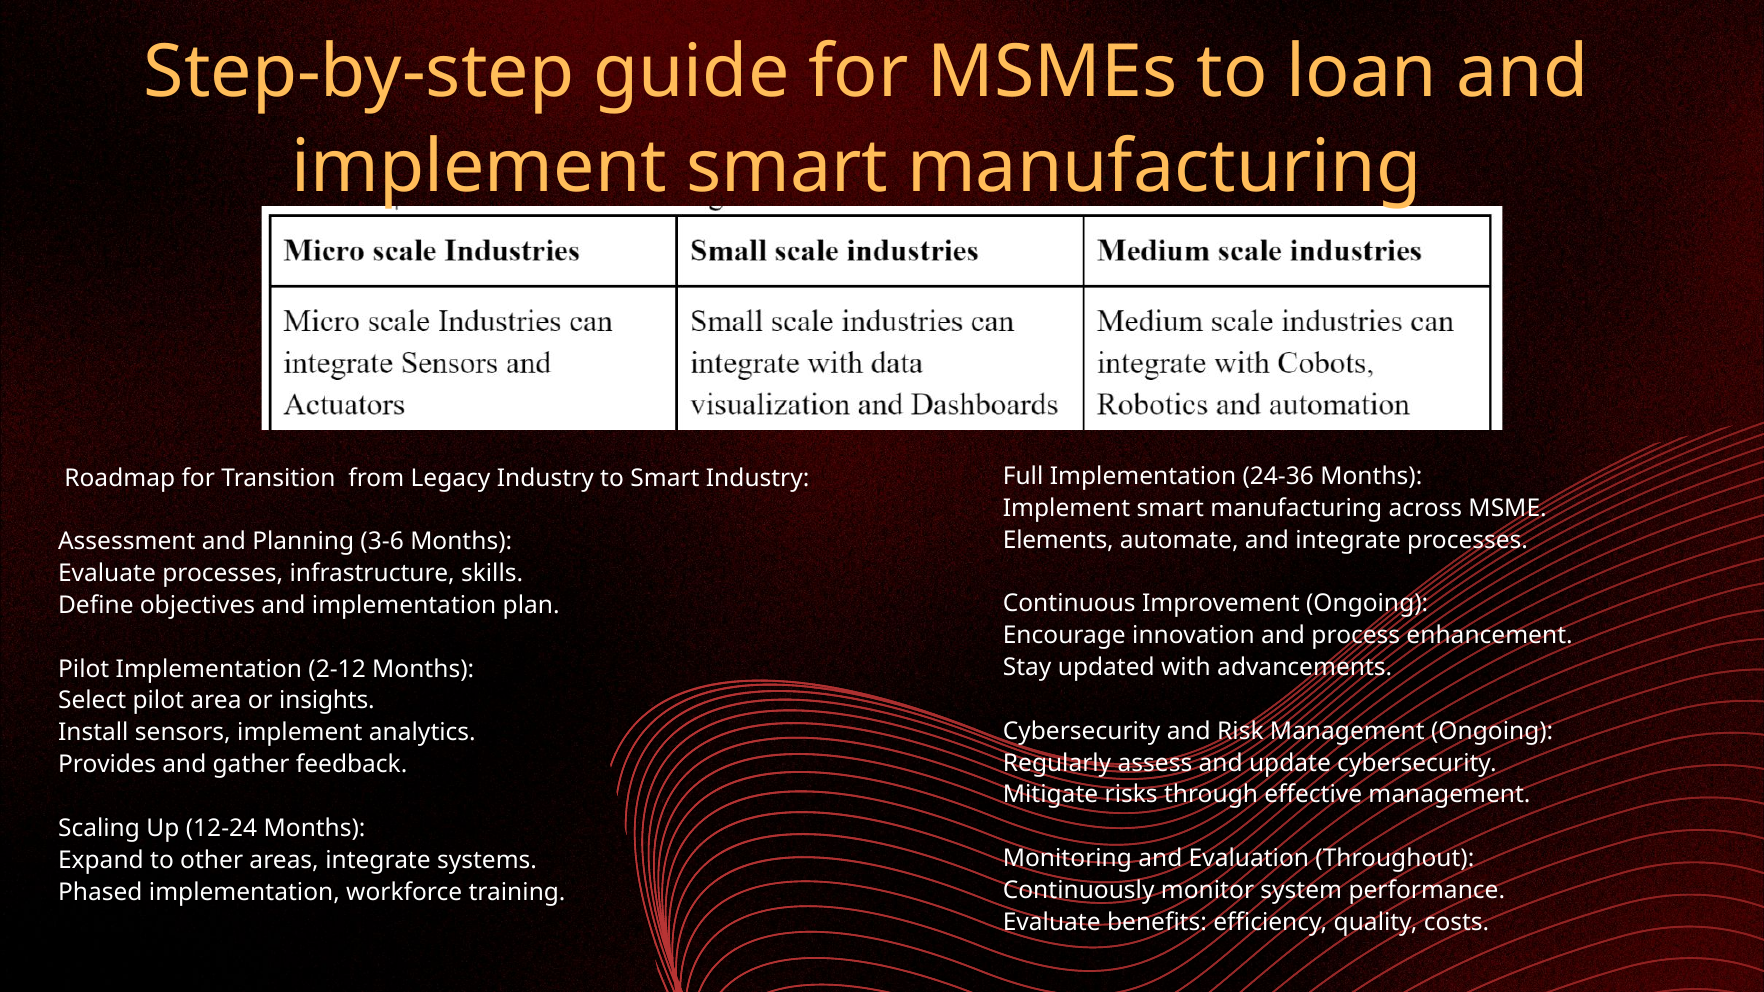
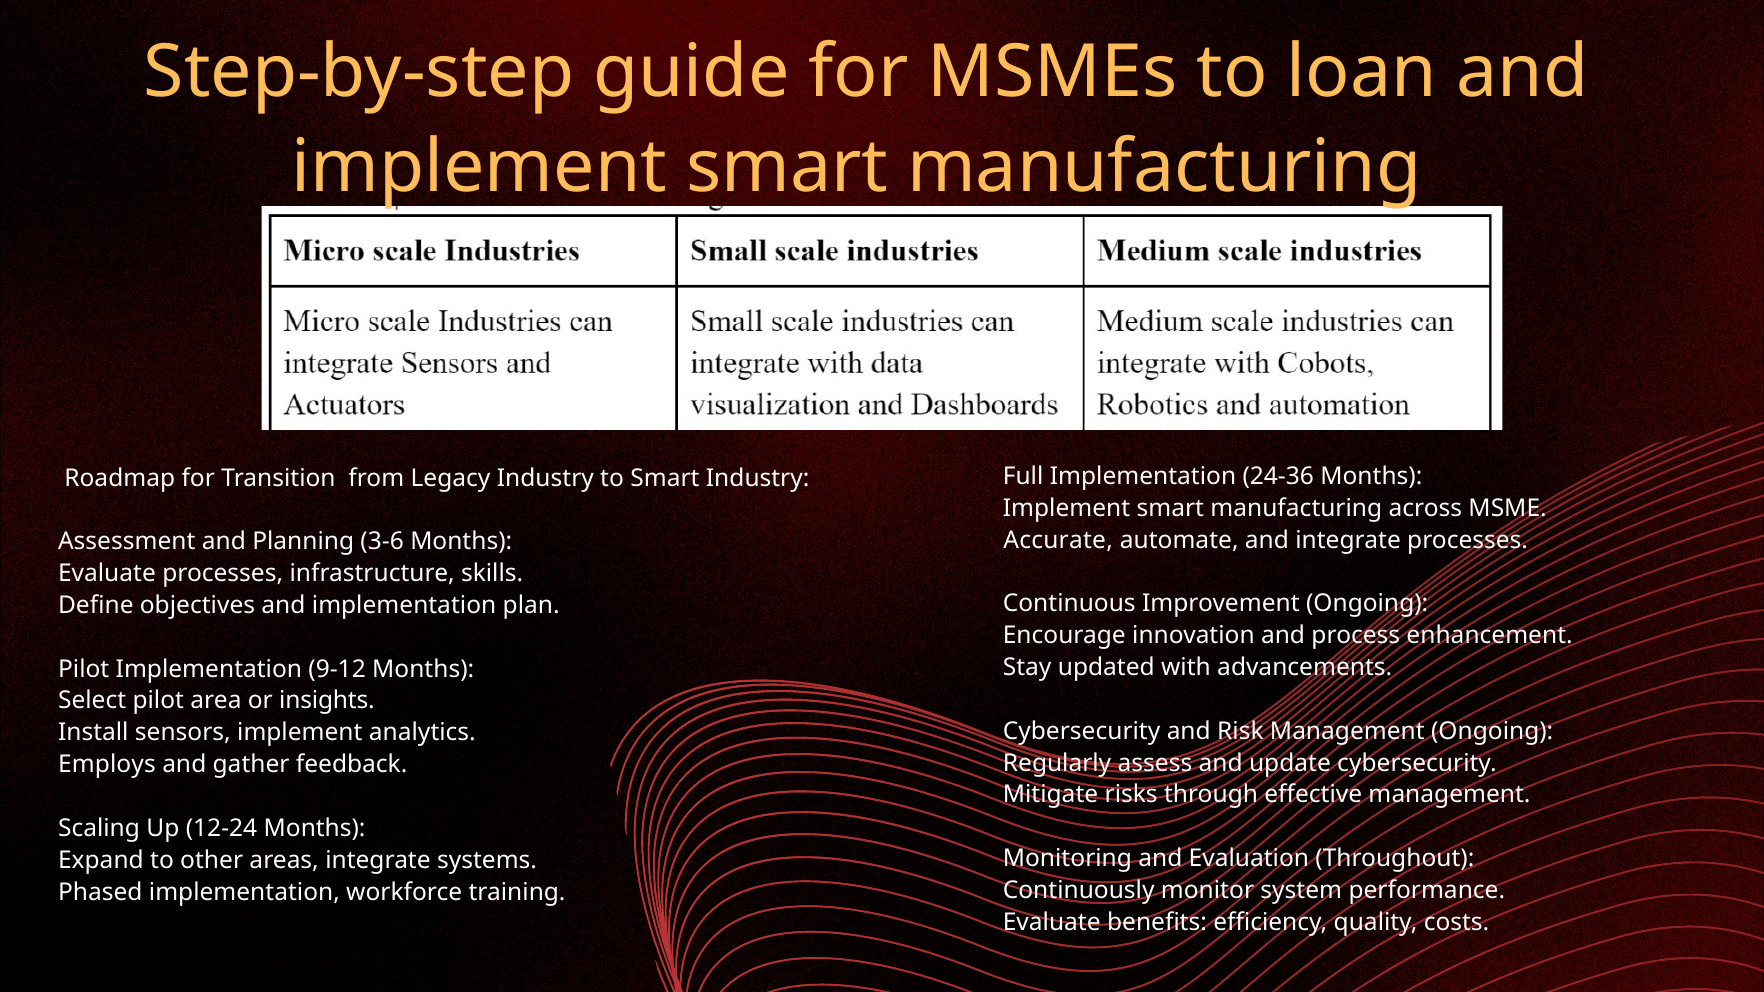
Elements: Elements -> Accurate
2-12: 2-12 -> 9-12
Provides: Provides -> Employs
